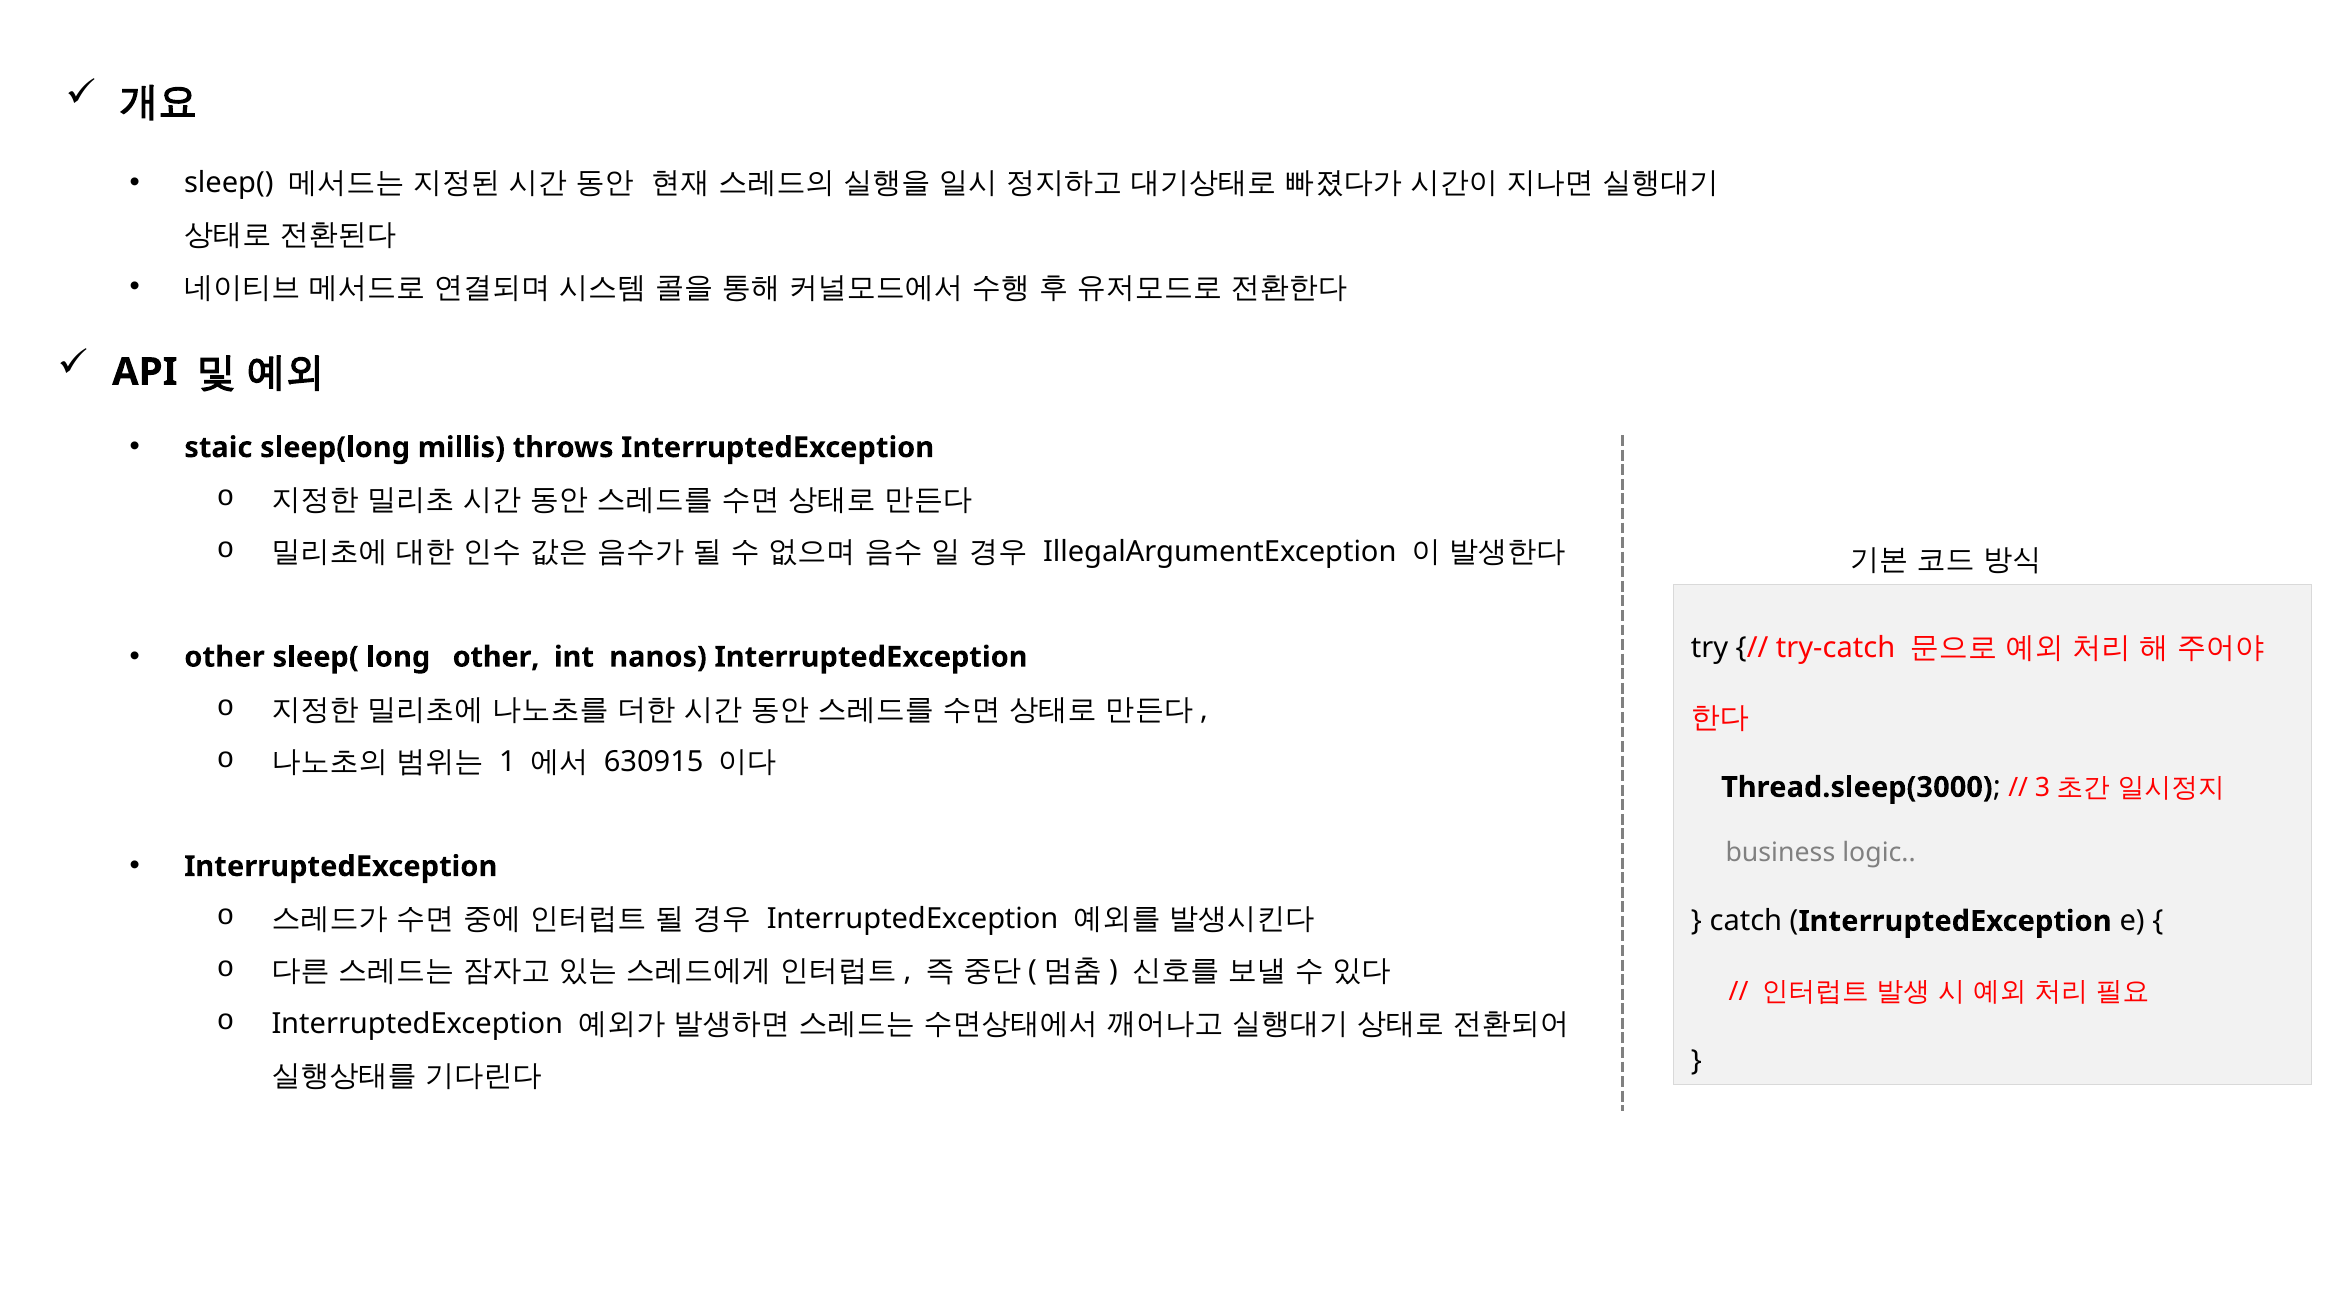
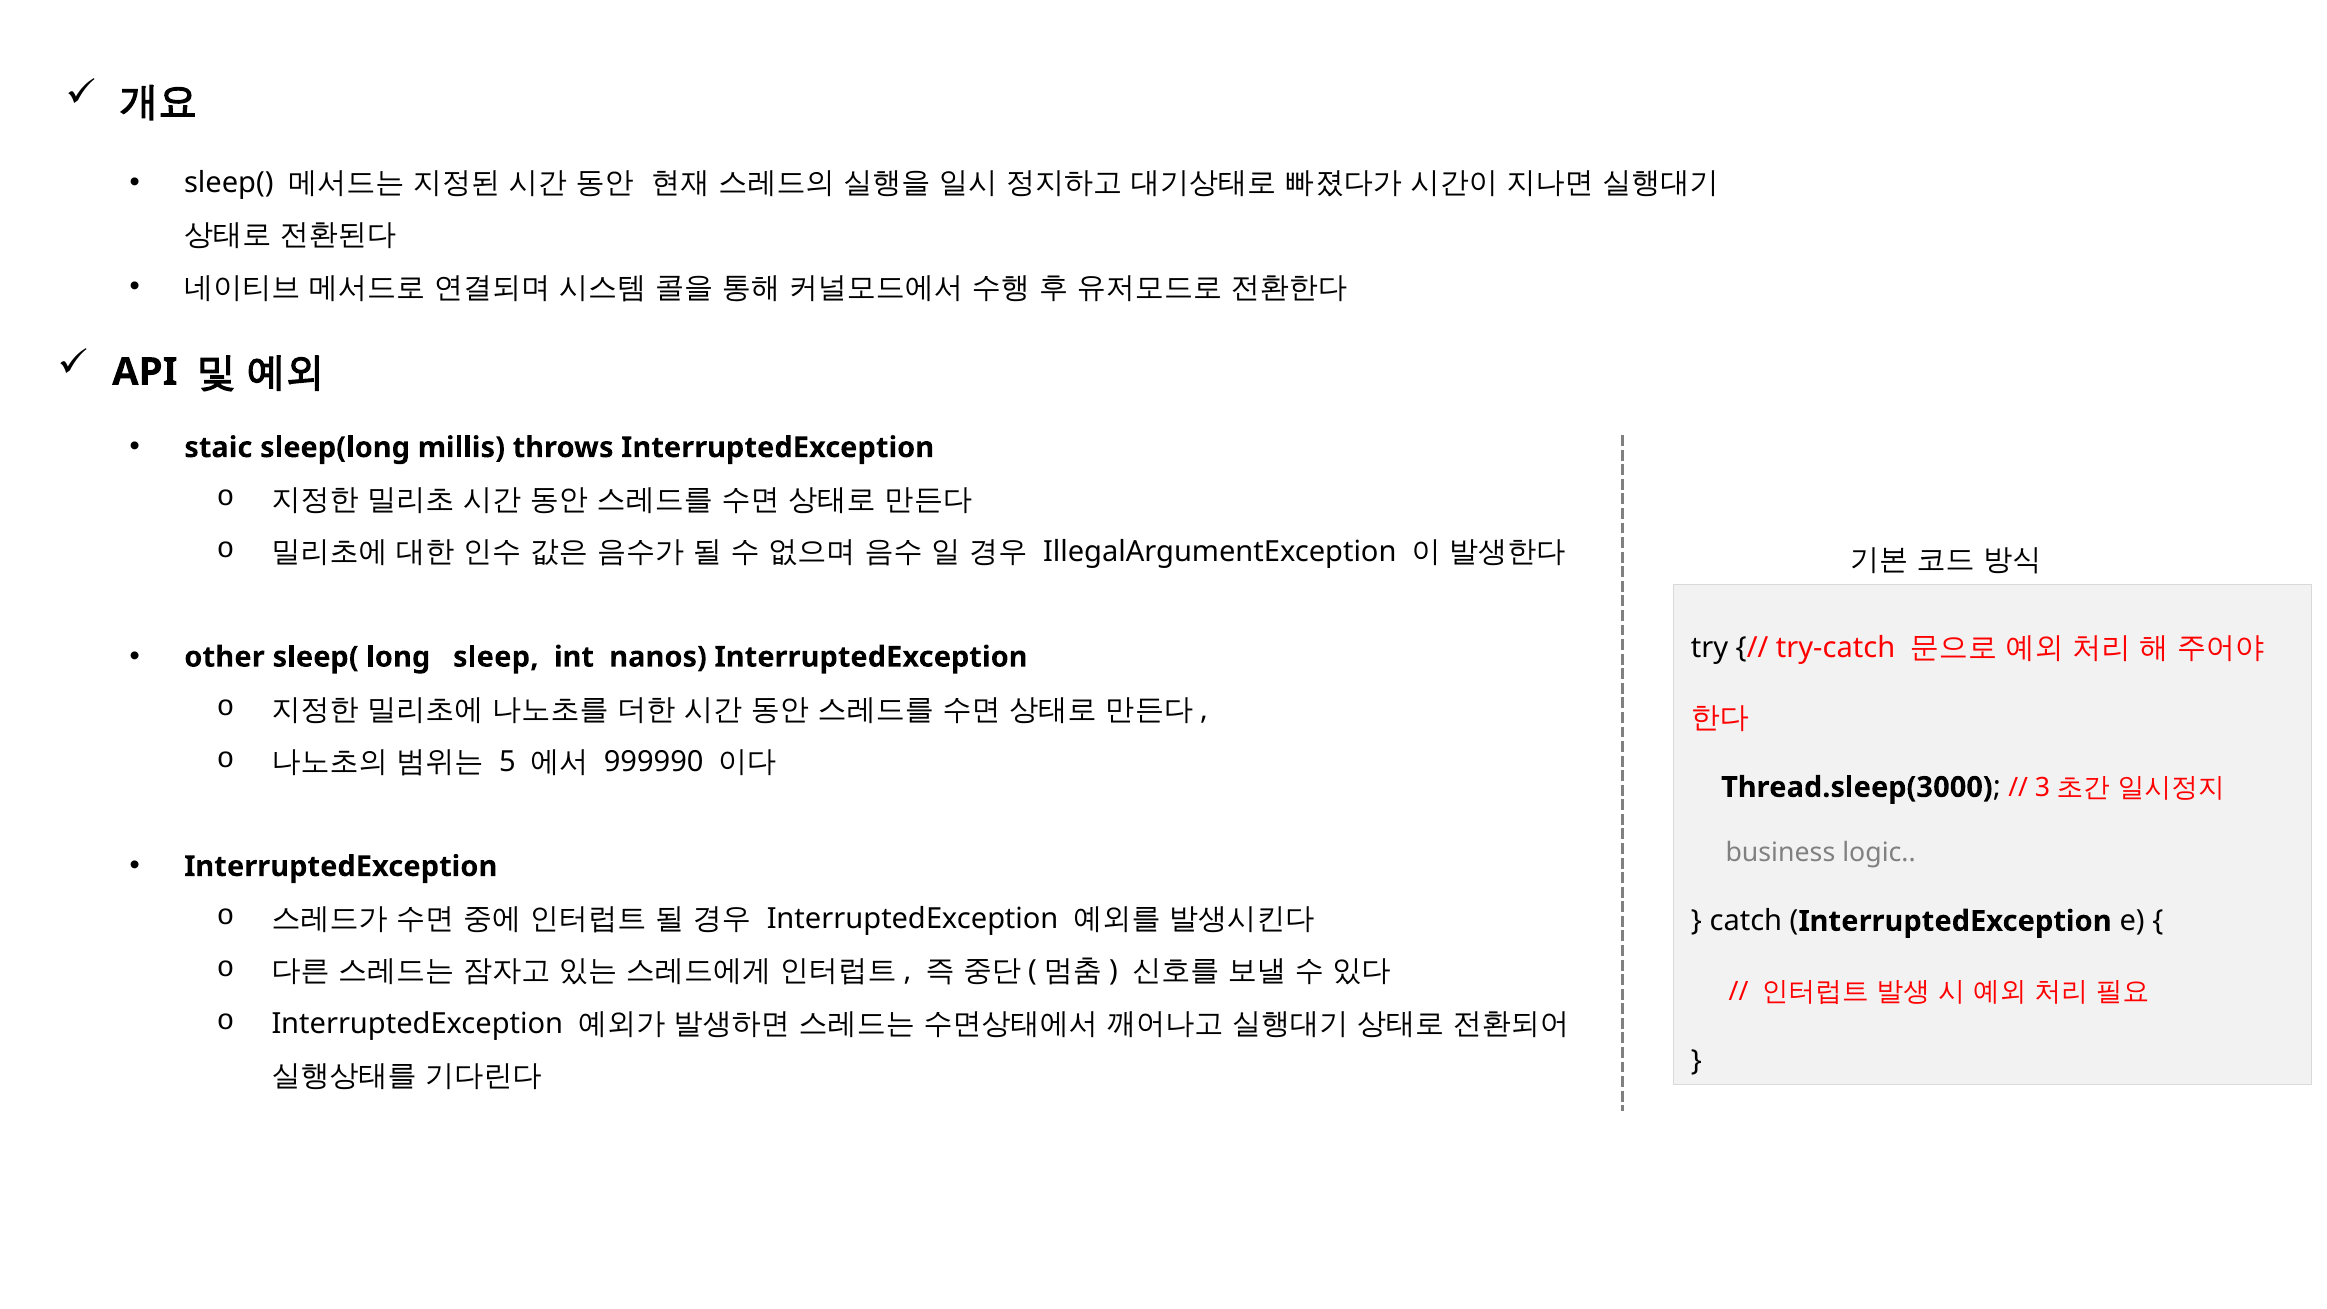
long other: other -> sleep
1: 1 -> 5
630915: 630915 -> 999990
